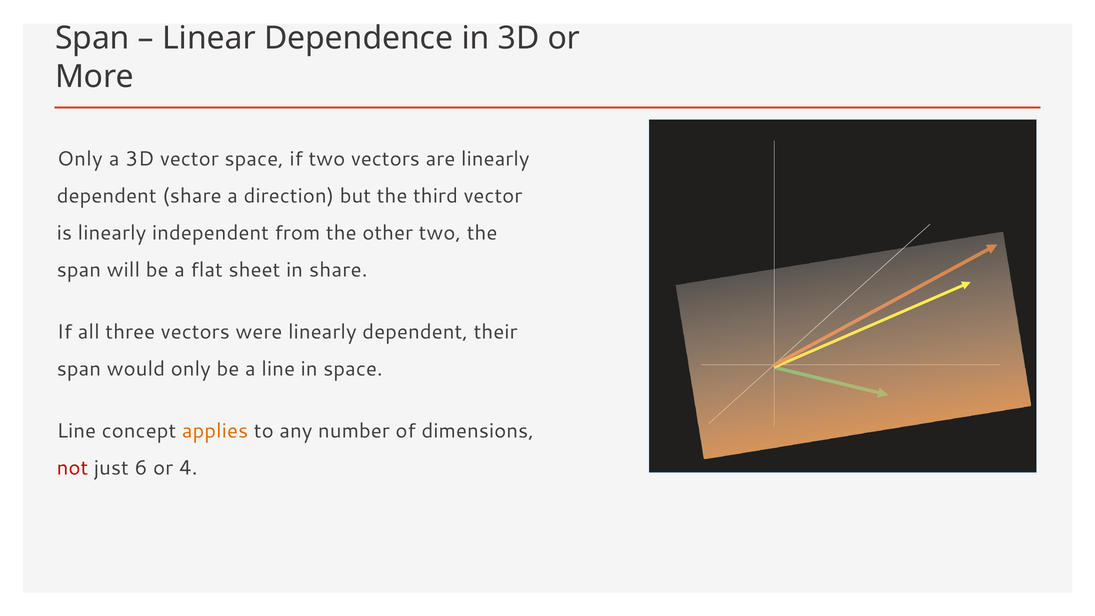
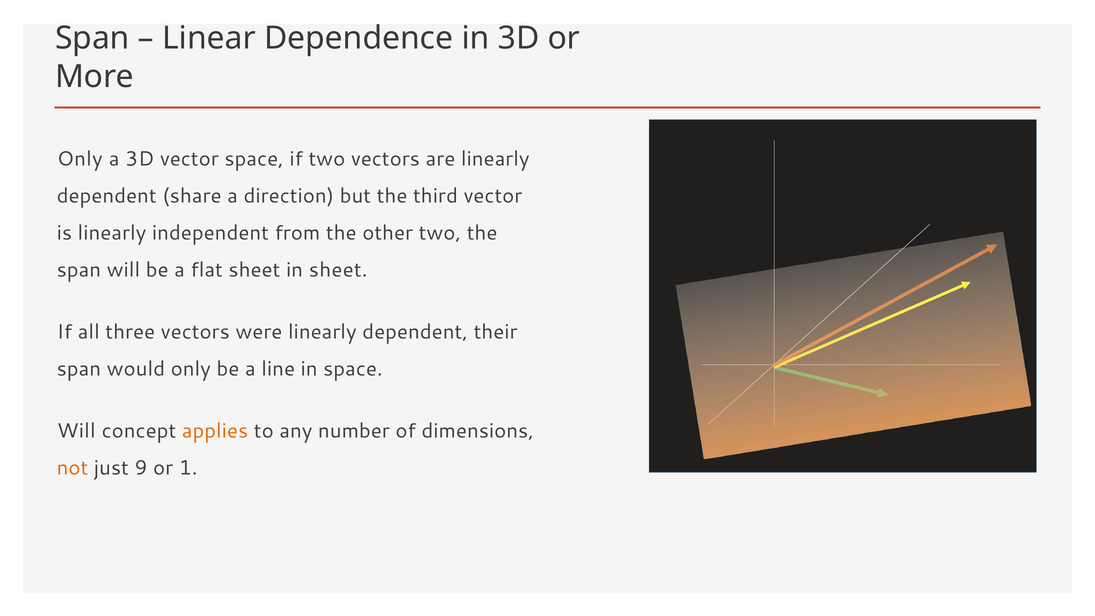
in share: share -> sheet
Line at (76, 431): Line -> Will
not colour: red -> orange
6: 6 -> 9
4: 4 -> 1
